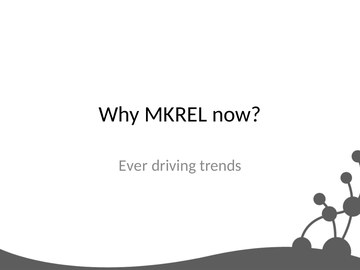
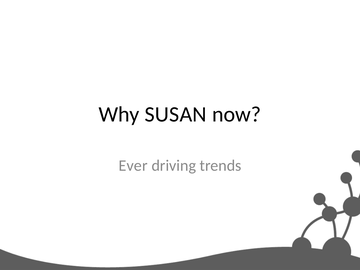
MKREL: MKREL -> SUSAN
